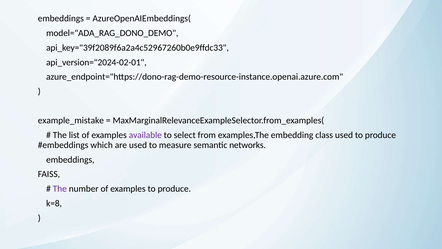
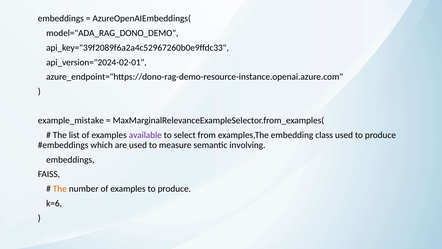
networks: networks -> involving
The at (60, 189) colour: purple -> orange
k=8: k=8 -> k=6
